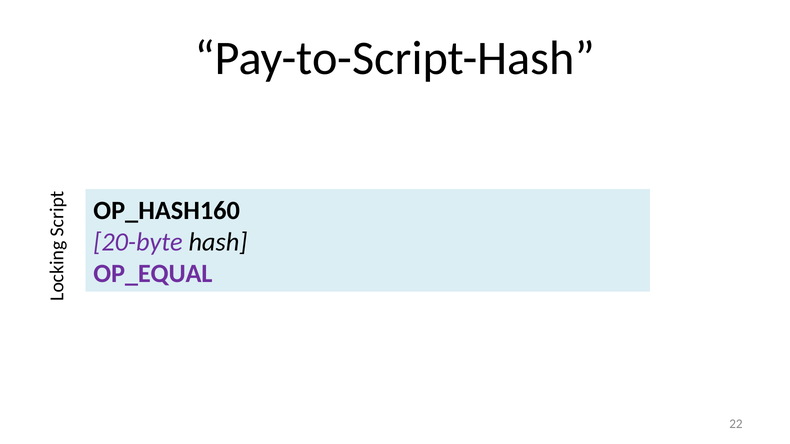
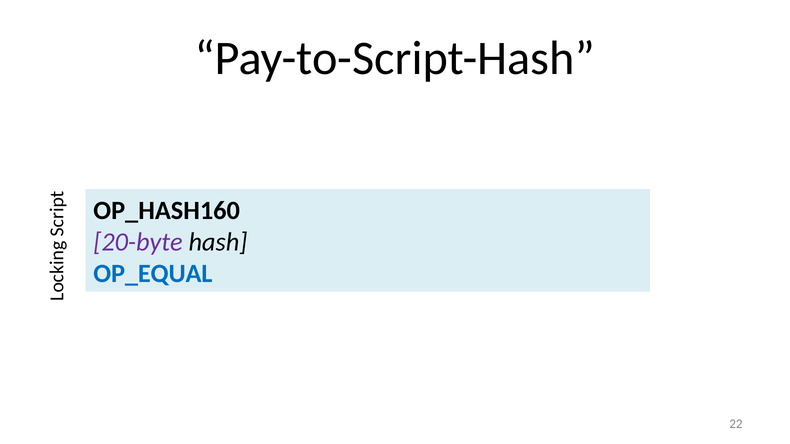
OP_EQUAL colour: purple -> blue
